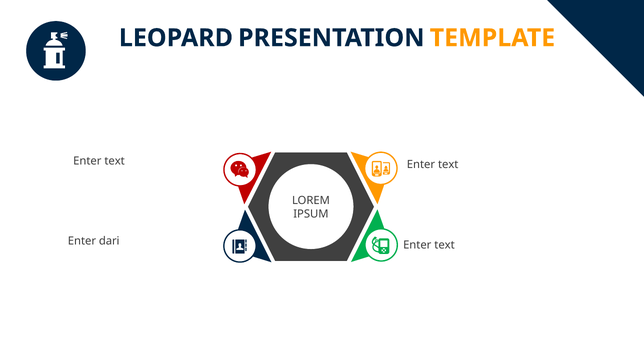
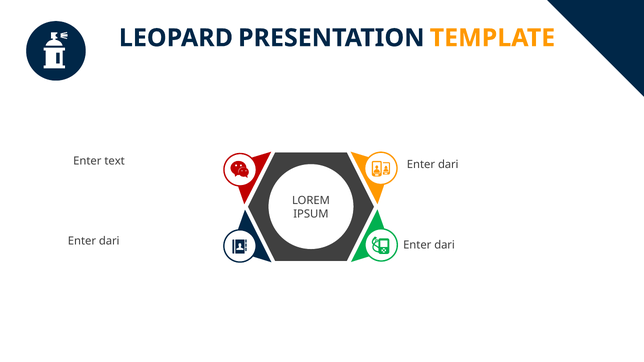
text at (448, 165): text -> dari
text at (445, 245): text -> dari
